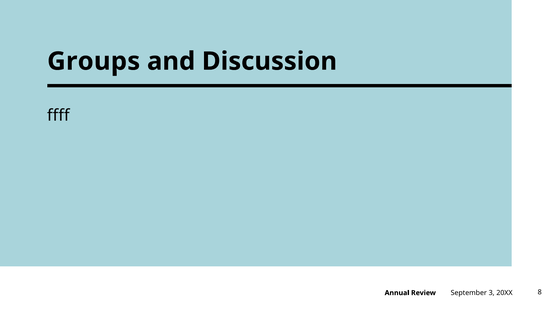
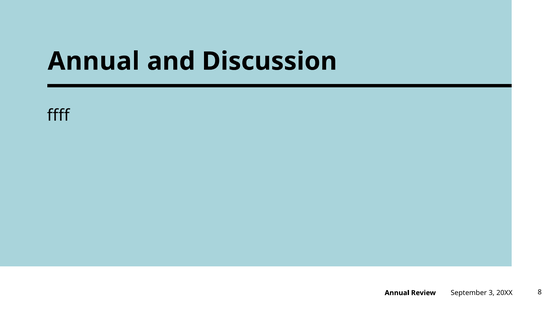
Groups at (94, 61): Groups -> Annual
